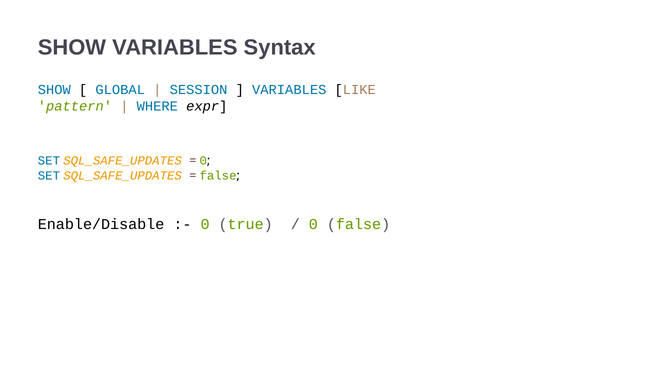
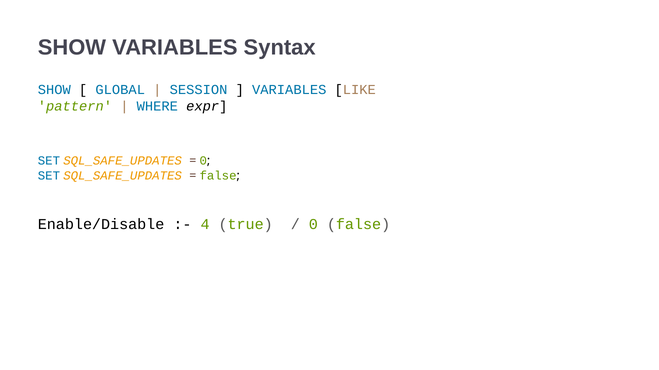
0 at (205, 225): 0 -> 4
